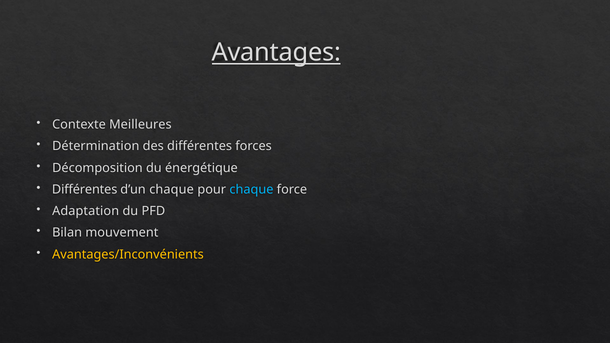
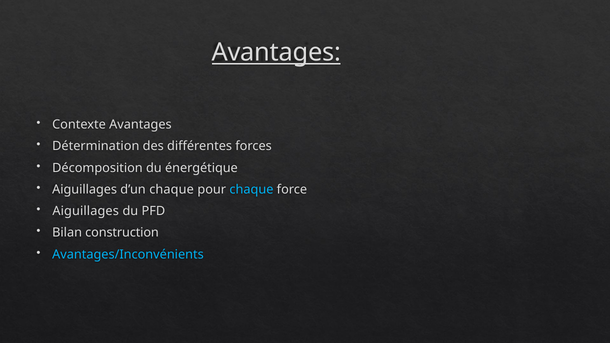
Contexte Meilleures: Meilleures -> Avantages
Différentes at (85, 190): Différentes -> Aiguillages
Adaptation at (86, 211): Adaptation -> Aiguillages
mouvement: mouvement -> construction
Avantages/Inconvénients colour: yellow -> light blue
